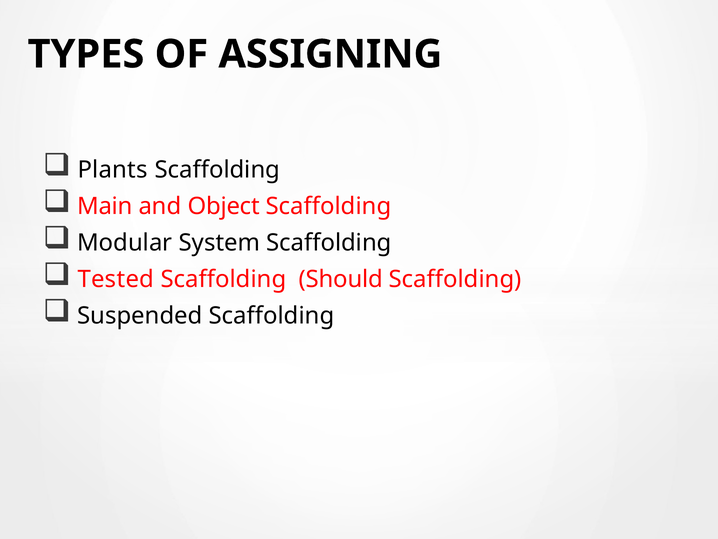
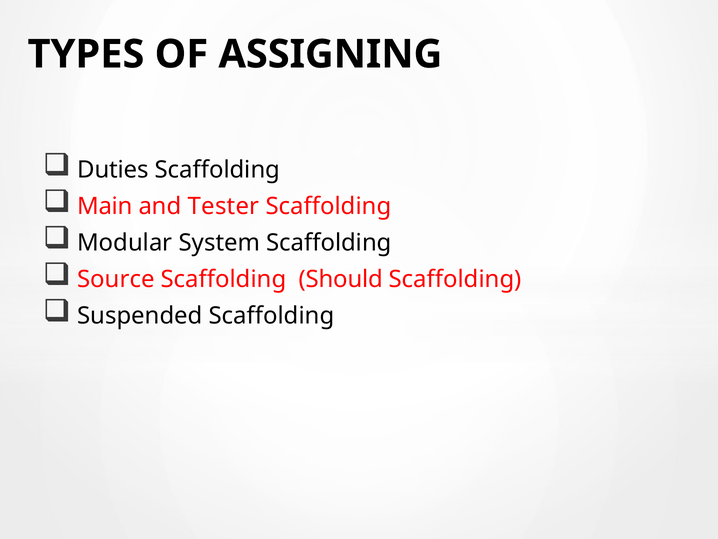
Plants: Plants -> Duties
Object: Object -> Tester
Tested: Tested -> Source
